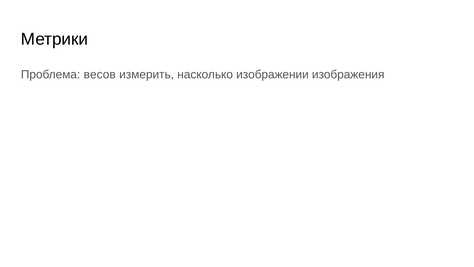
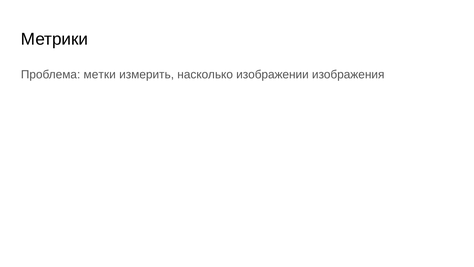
весов: весов -> метки
